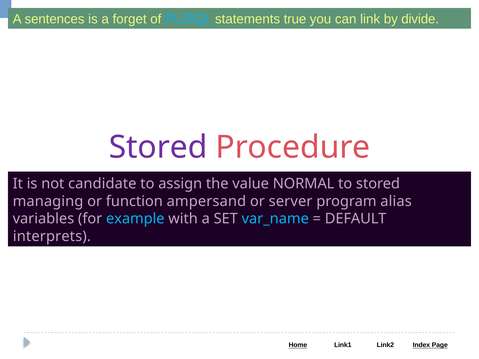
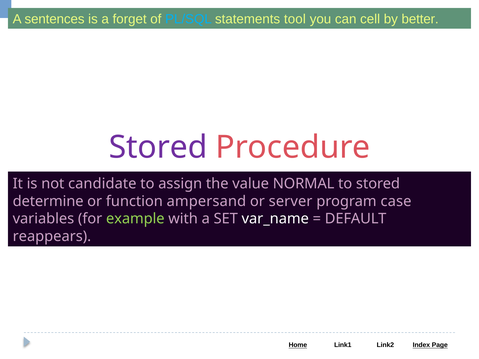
true: true -> tool
link: link -> cell
divide: divide -> better
managing: managing -> determine
alias: alias -> case
example colour: light blue -> light green
var_name colour: light blue -> white
interprets: interprets -> reappears
